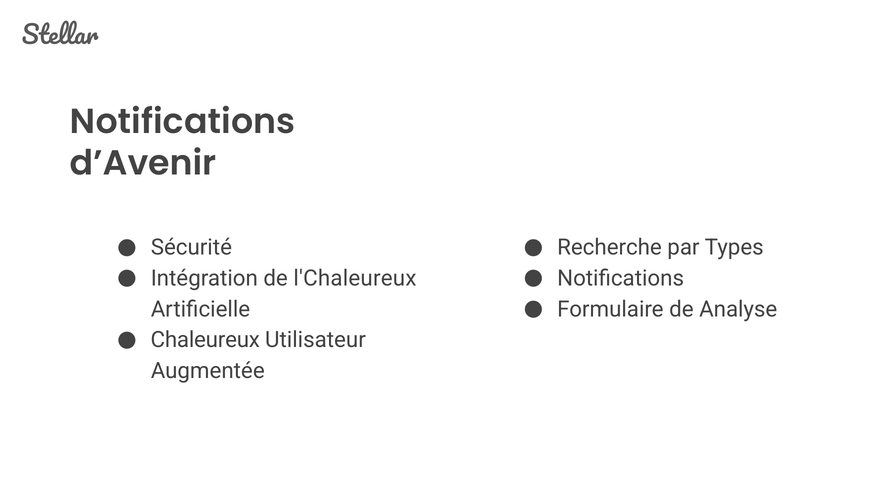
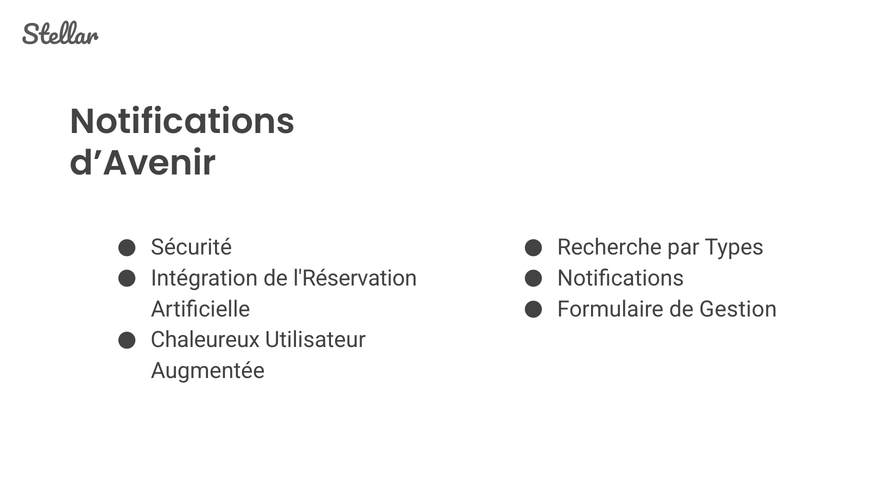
l'Chaleureux: l'Chaleureux -> l'Réservation
Analyse: Analyse -> Gestion
